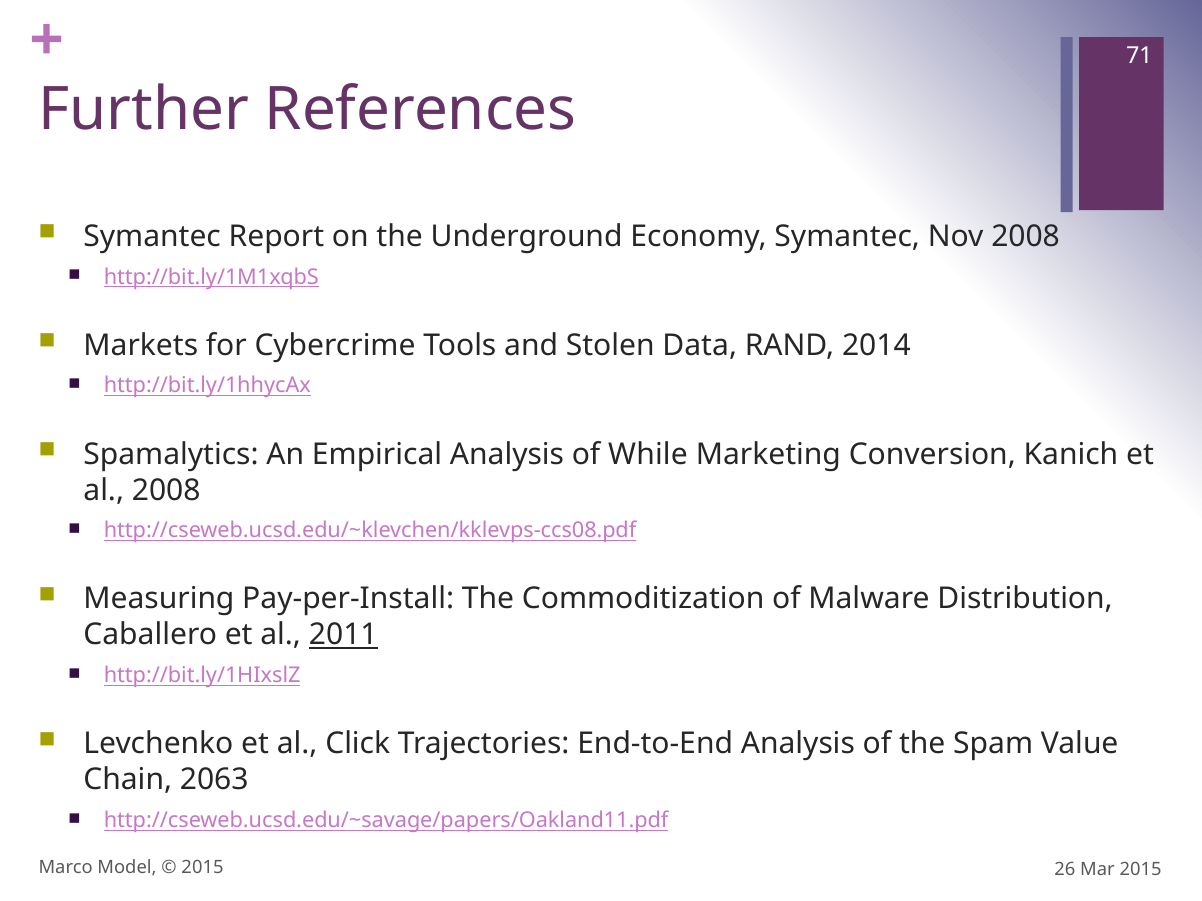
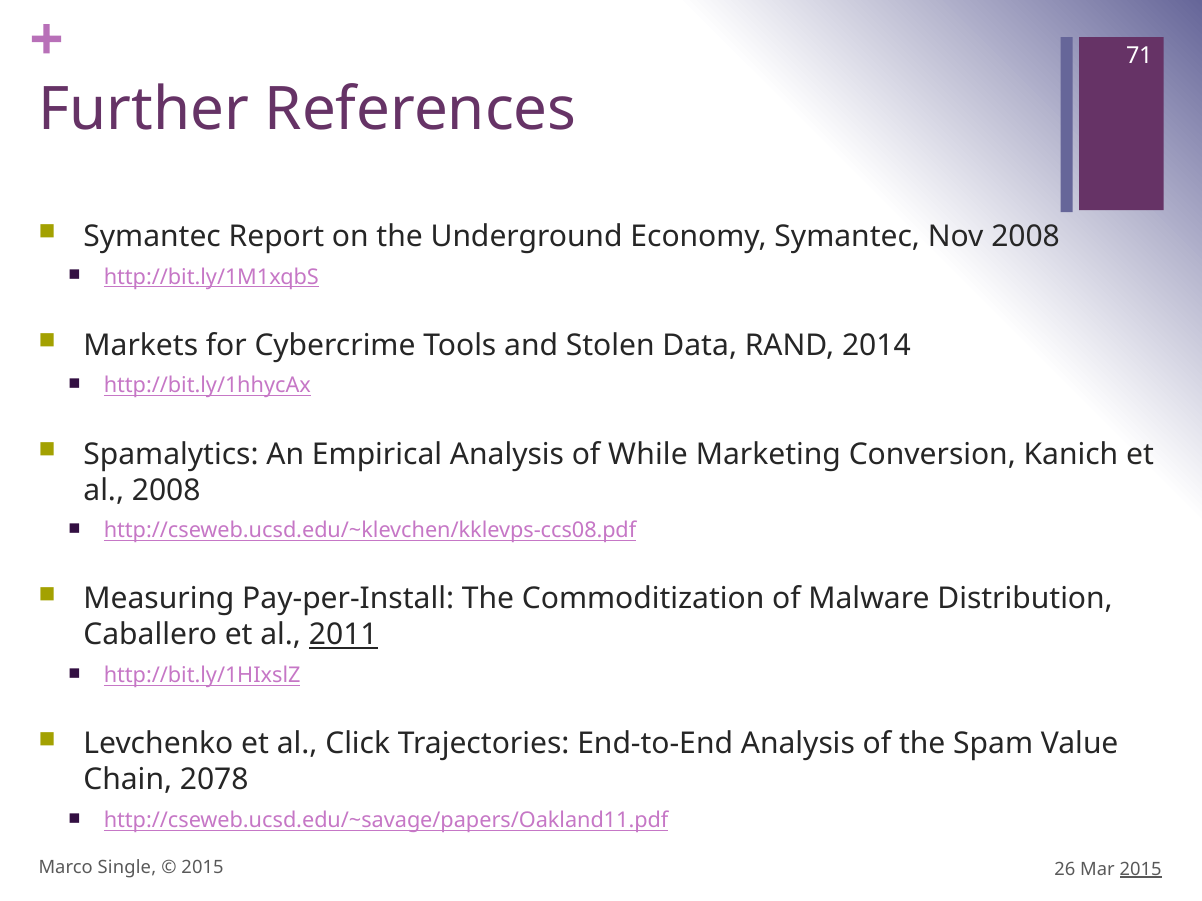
2063: 2063 -> 2078
Model: Model -> Single
2015 at (1141, 870) underline: none -> present
